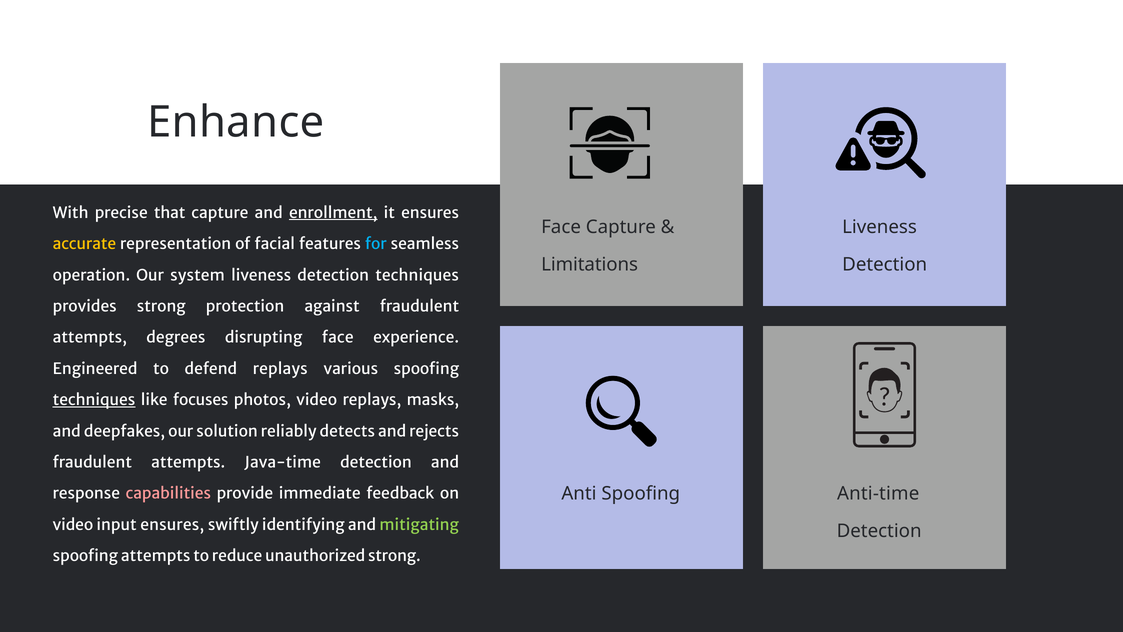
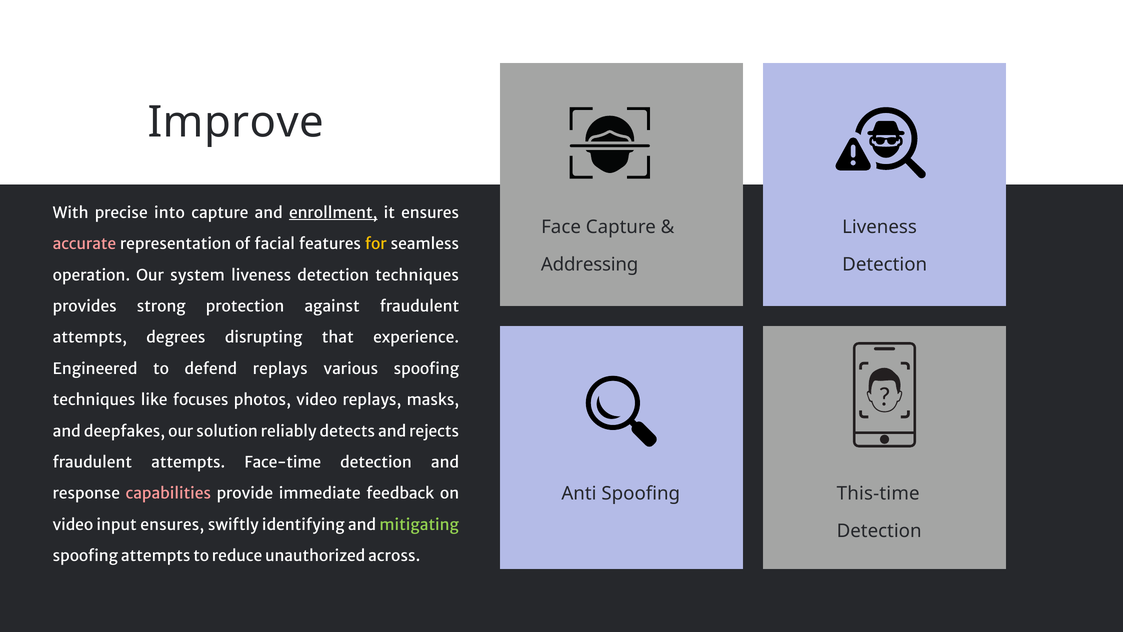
Enhance: Enhance -> Improve
that: that -> into
accurate colour: yellow -> pink
for colour: light blue -> yellow
Limitations: Limitations -> Addressing
disrupting face: face -> that
techniques at (94, 400) underline: present -> none
Java-time: Java-time -> Face-time
Anti-time: Anti-time -> This-time
unauthorized strong: strong -> across
